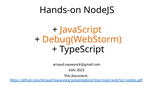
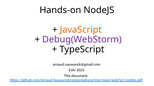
Debug(WebStorm colour: orange -> purple
